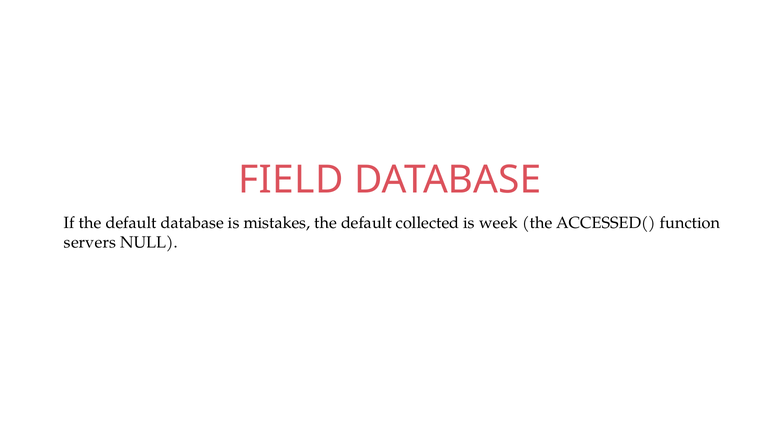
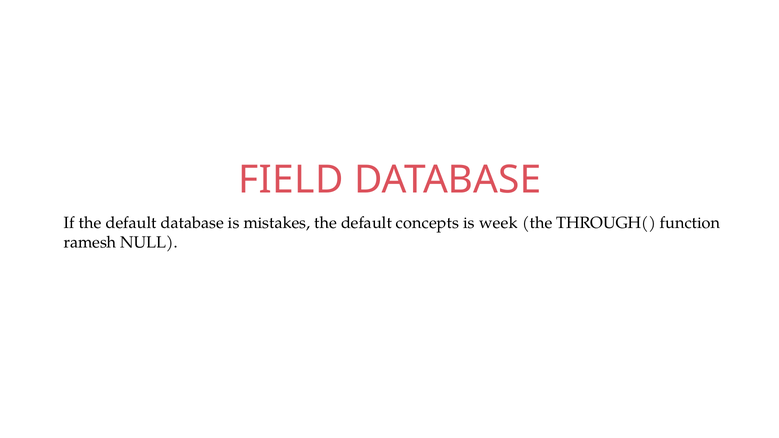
collected: collected -> concepts
ACCESSED(: ACCESSED( -> THROUGH(
servers: servers -> ramesh
